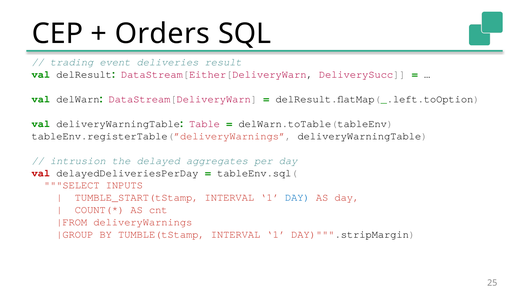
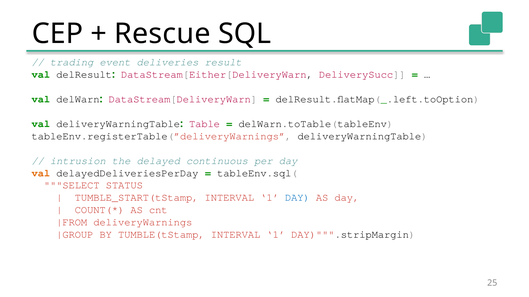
Orders: Orders -> Rescue
aggregates: aggregates -> continuous
val at (41, 173) colour: red -> orange
INPUTS: INPUTS -> STATUS
